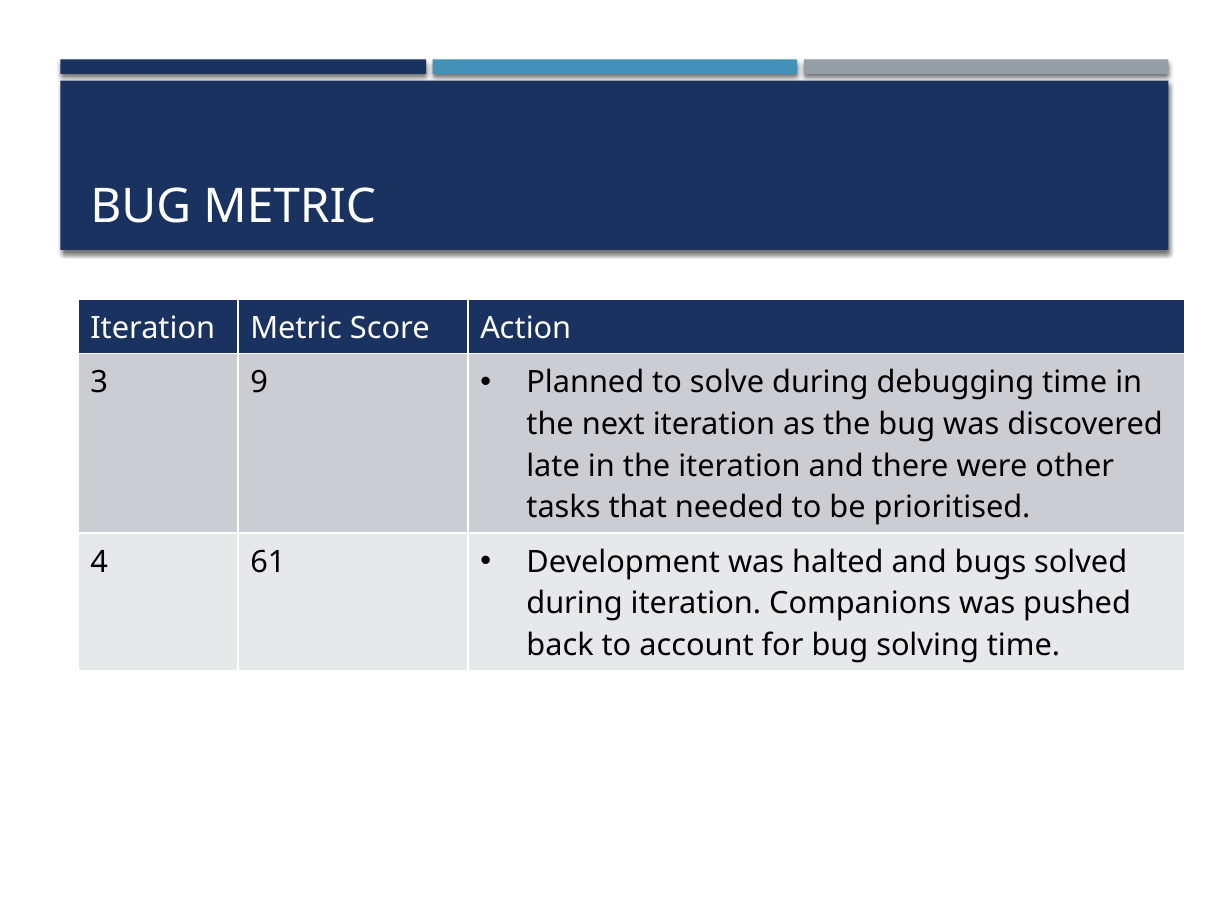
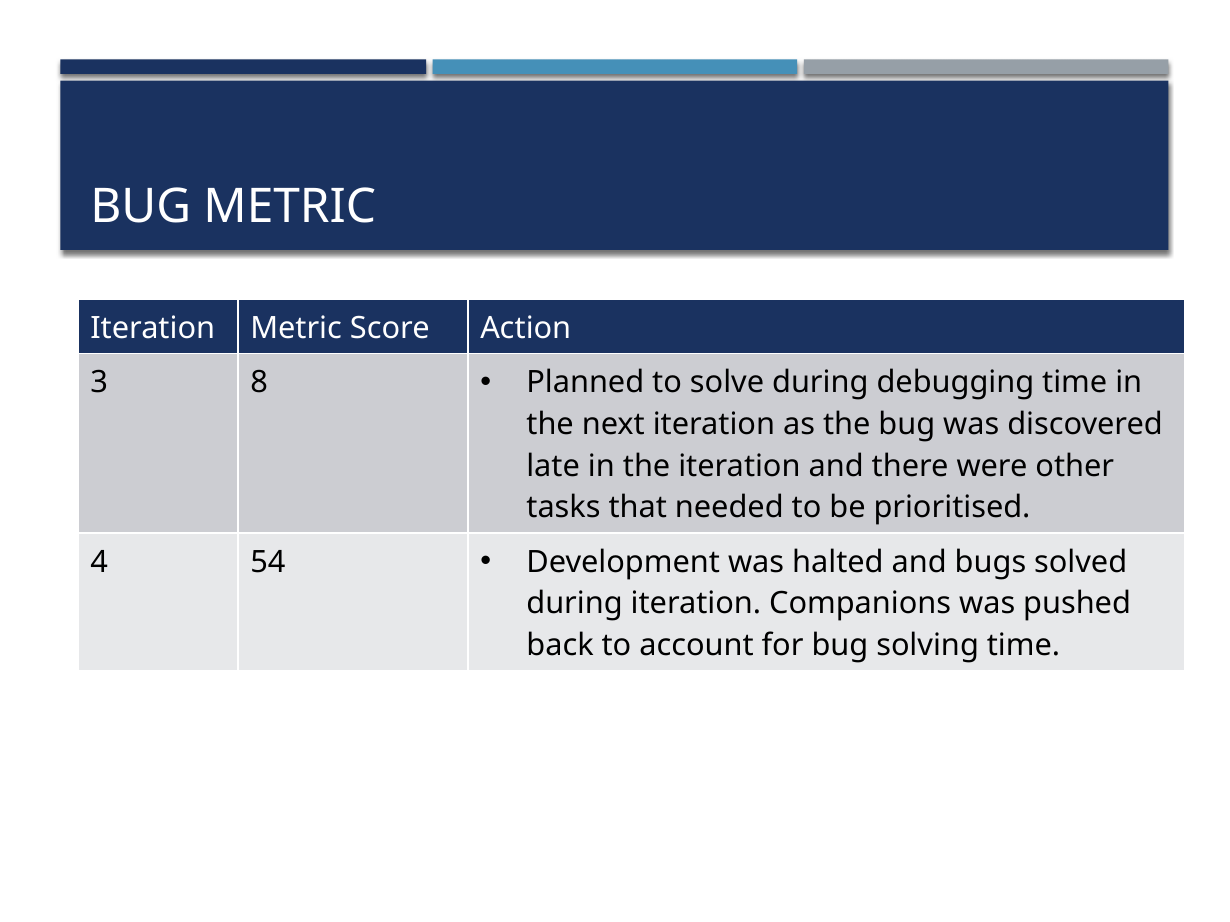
9: 9 -> 8
61: 61 -> 54
